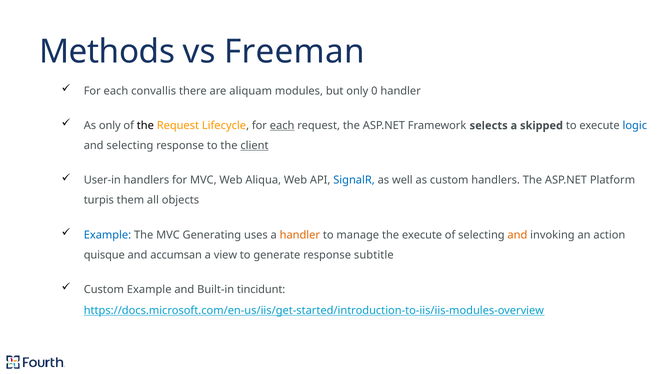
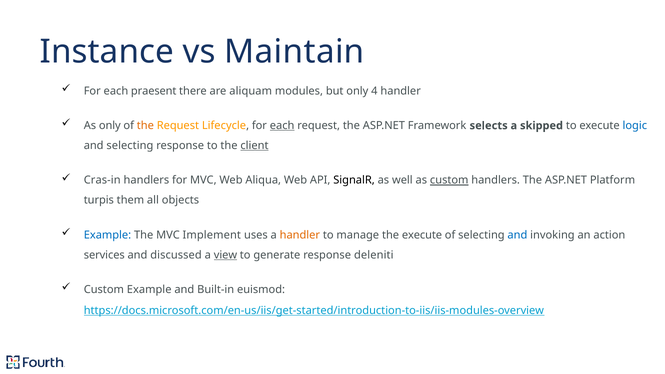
Methods: Methods -> Instance
Freeman: Freeman -> Maintain
convallis: convallis -> praesent
0: 0 -> 4
the at (145, 126) colour: black -> orange
User-in: User-in -> Cras-in
SignalR colour: blue -> black
custom at (449, 180) underline: none -> present
Generating: Generating -> Implement
and at (517, 235) colour: orange -> blue
quisque: quisque -> services
accumsan: accumsan -> discussed
view underline: none -> present
subtitle: subtitle -> deleniti
tincidunt: tincidunt -> euismod
